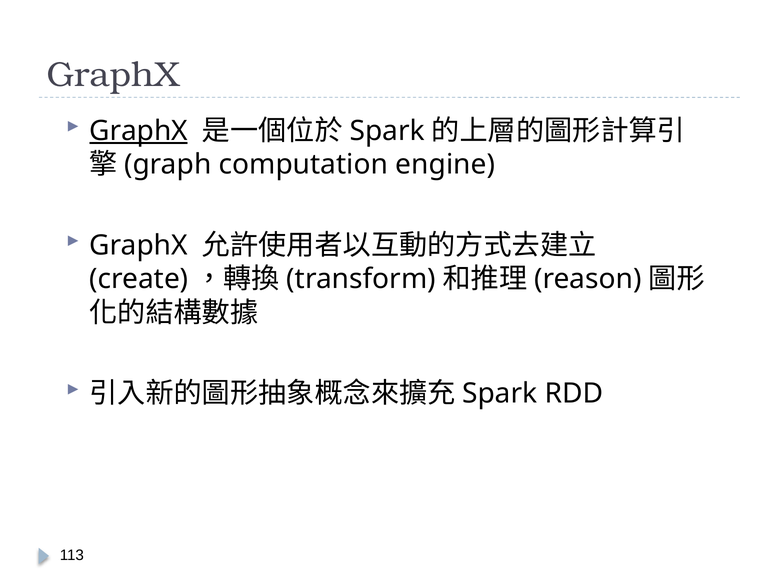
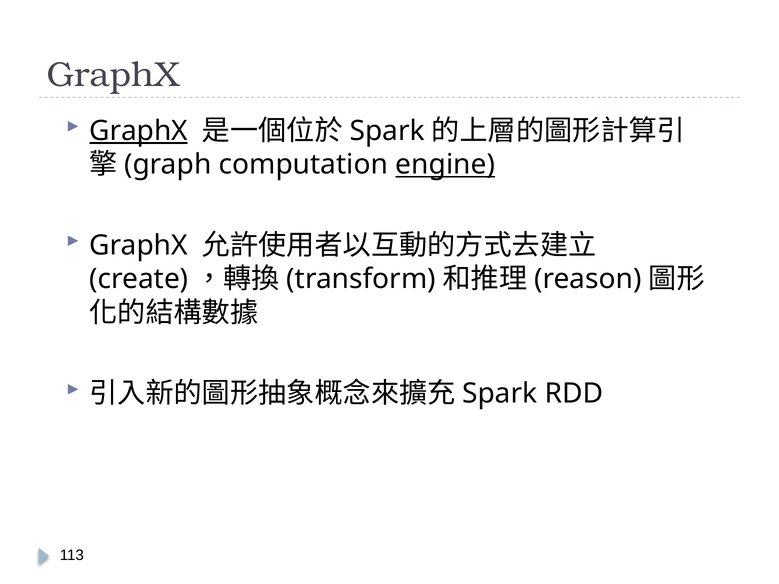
engine underline: none -> present
